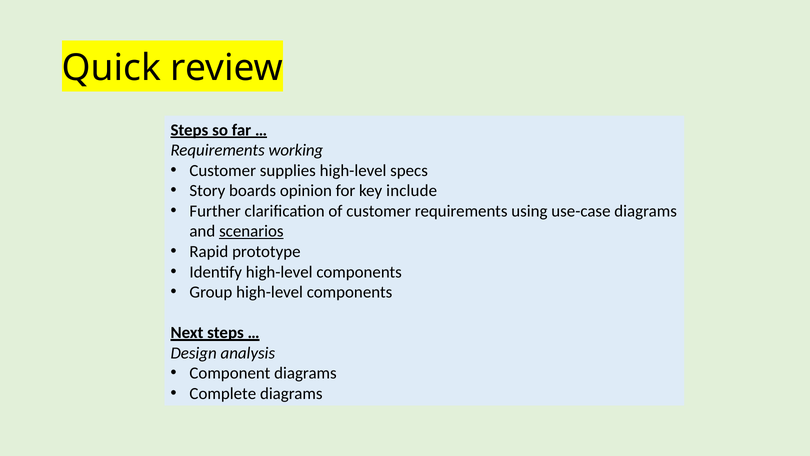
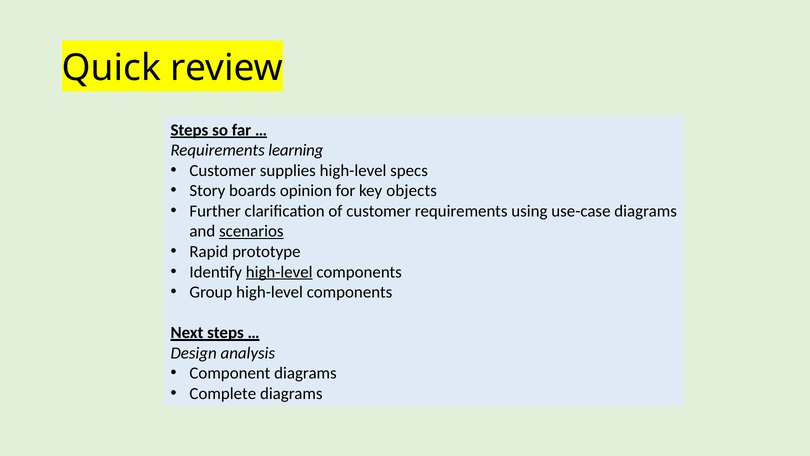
working: working -> learning
include: include -> objects
high-level at (279, 272) underline: none -> present
